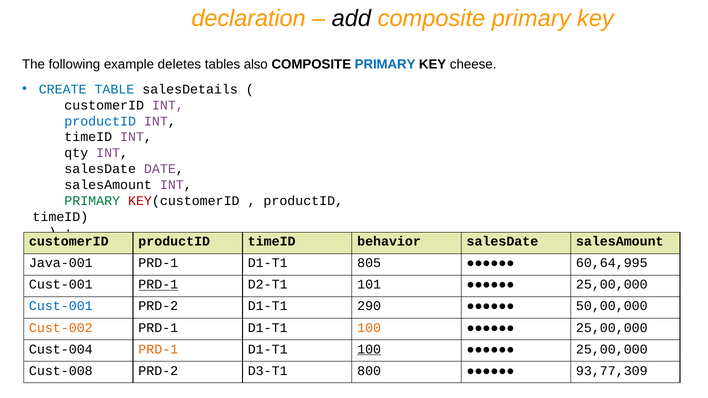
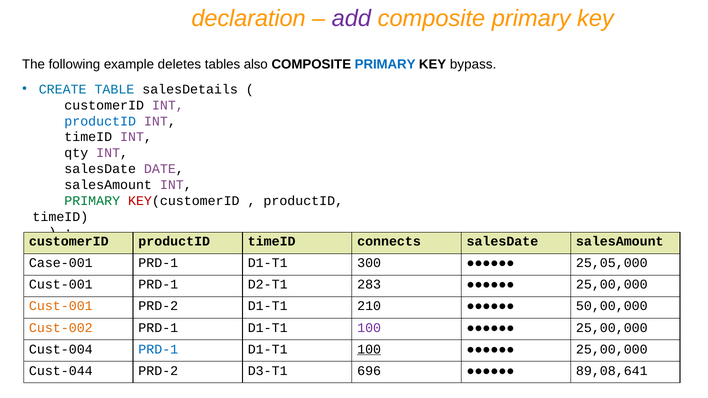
add colour: black -> purple
cheese: cheese -> bypass
behavior: behavior -> connects
Java-001: Java-001 -> Case-001
805: 805 -> 300
60,64,995: 60,64,995 -> 25,05,000
PRD-1 at (158, 285) underline: present -> none
101: 101 -> 283
Cust-001 at (61, 306) colour: blue -> orange
290: 290 -> 210
100 at (369, 328) colour: orange -> purple
PRD-1 at (158, 349) colour: orange -> blue
Cust-008: Cust-008 -> Cust-044
800: 800 -> 696
93,77,309: 93,77,309 -> 89,08,641
